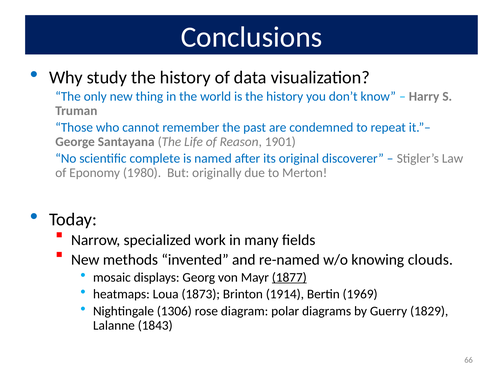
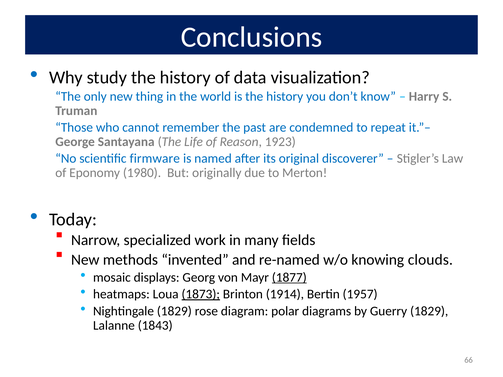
1901: 1901 -> 1923
complete: complete -> firmware
1873 underline: none -> present
1969: 1969 -> 1957
Nightingale 1306: 1306 -> 1829
